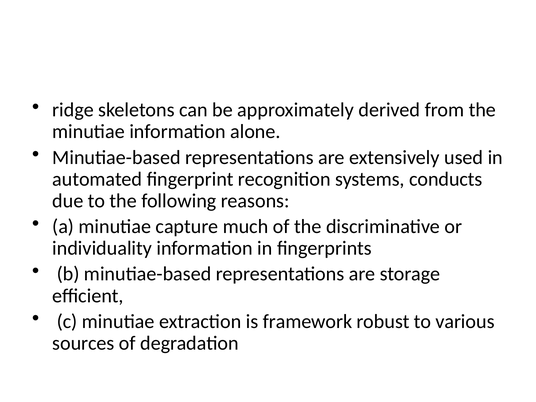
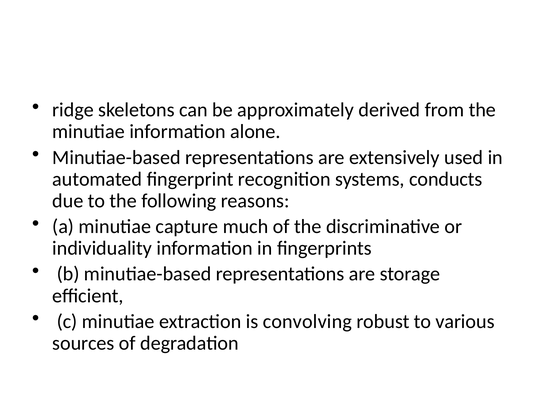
framework: framework -> convolving
